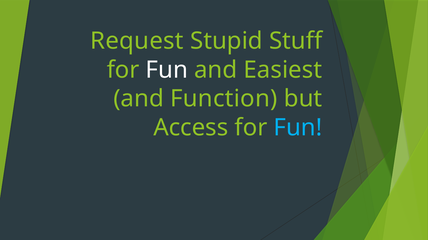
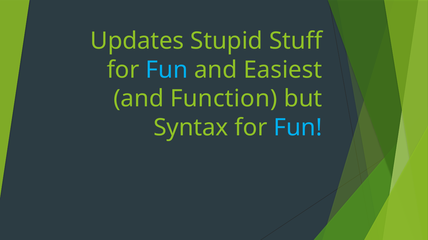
Request: Request -> Updates
Fun at (167, 70) colour: white -> light blue
Access: Access -> Syntax
